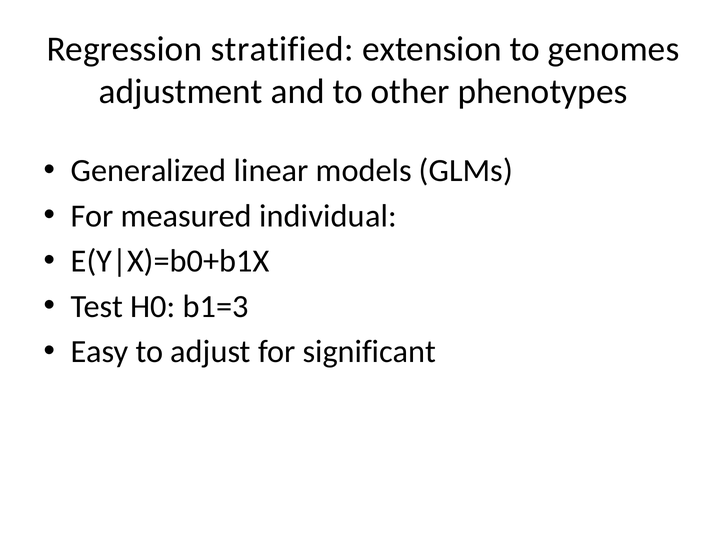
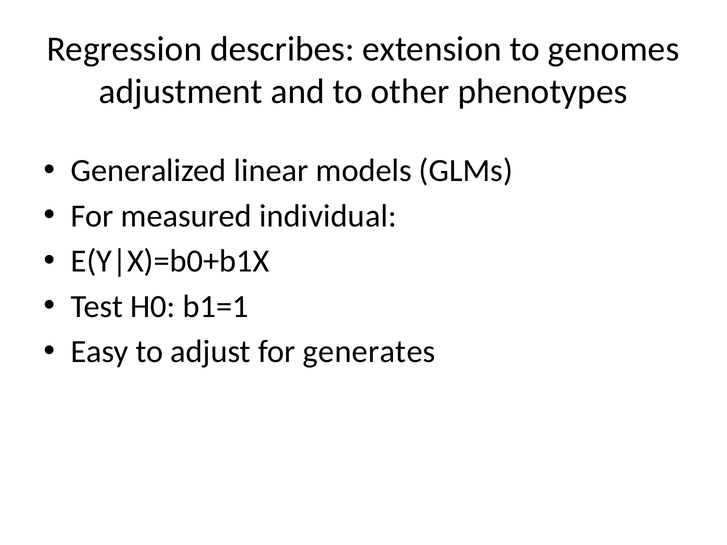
stratified: stratified -> describes
b1=3: b1=3 -> b1=1
significant: significant -> generates
